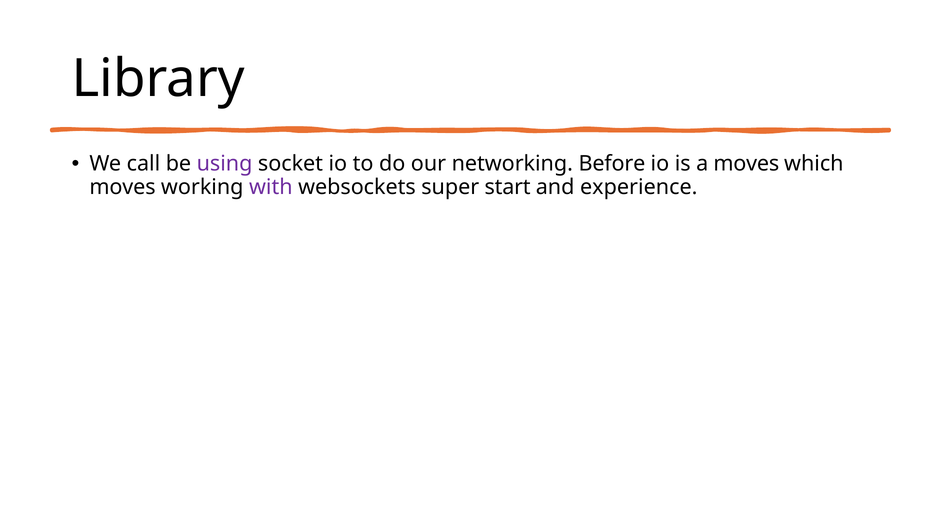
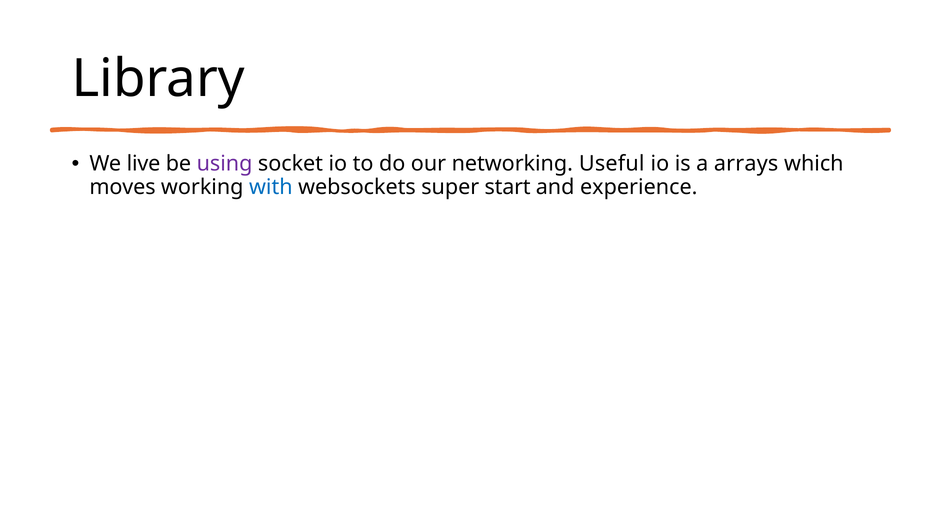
call: call -> live
Before: Before -> Useful
a moves: moves -> arrays
with colour: purple -> blue
